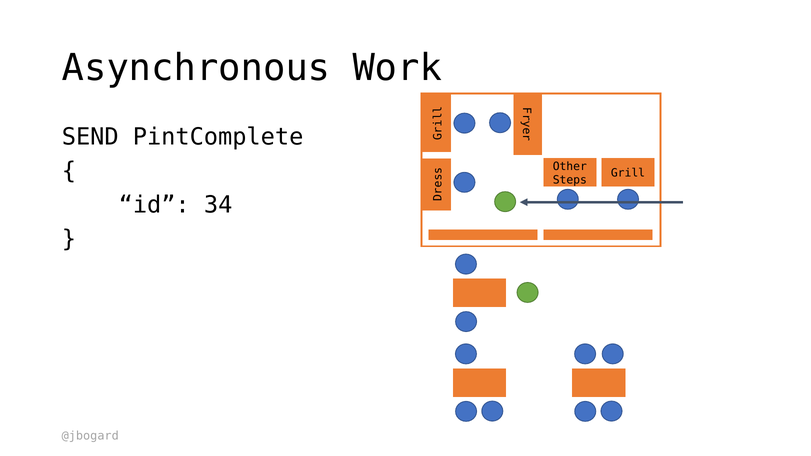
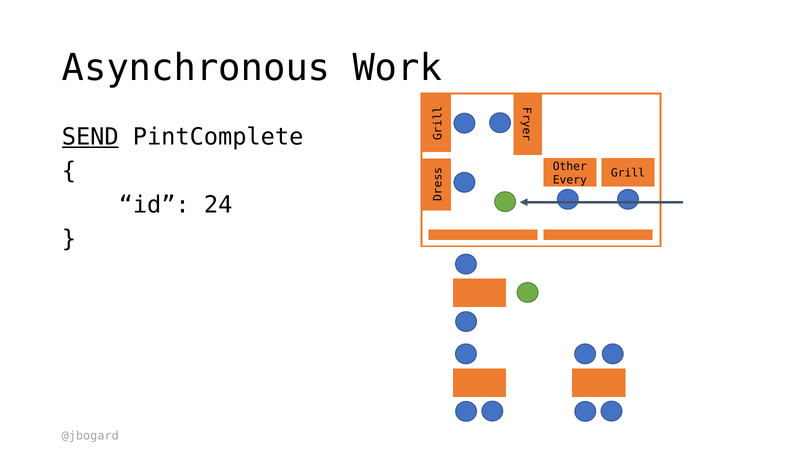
SEND underline: none -> present
Steps: Steps -> Every
34: 34 -> 24
